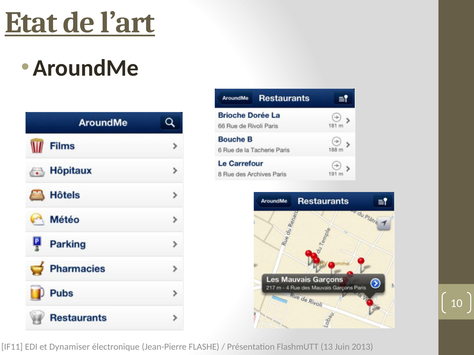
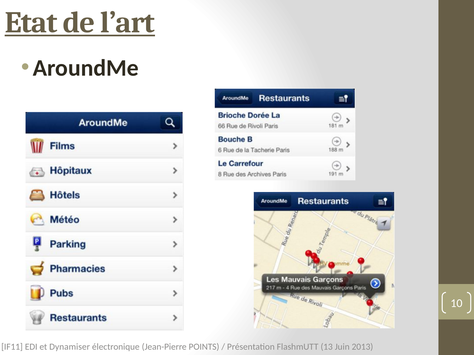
FLASHE: FLASHE -> POINTS
